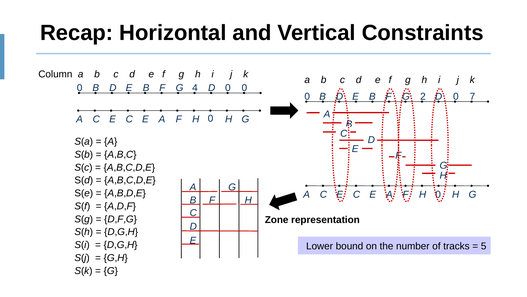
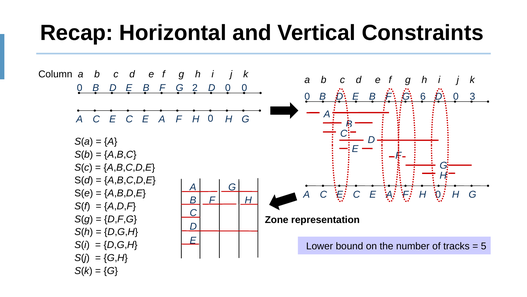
4: 4 -> 2
2: 2 -> 6
7: 7 -> 3
